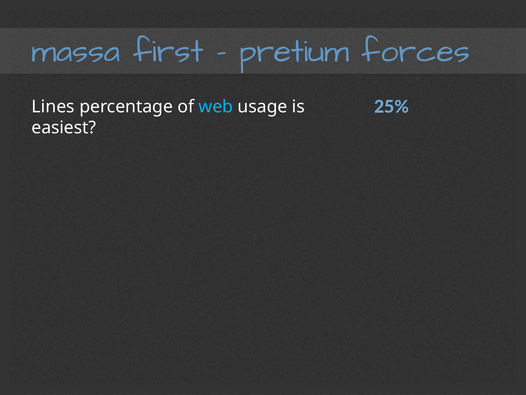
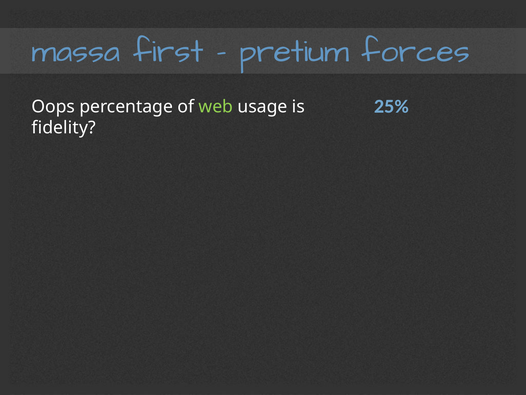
Lines: Lines -> Oops
web colour: light blue -> light green
easiest: easiest -> fidelity
